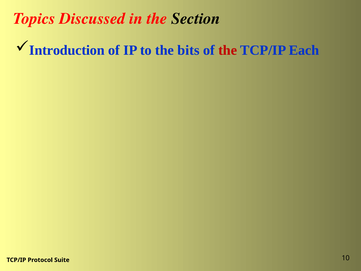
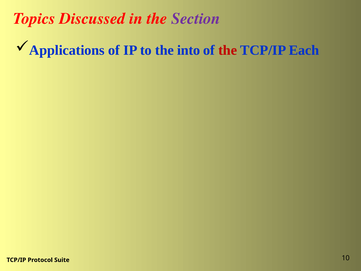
Section colour: black -> purple
Introduction: Introduction -> Applications
bits: bits -> into
